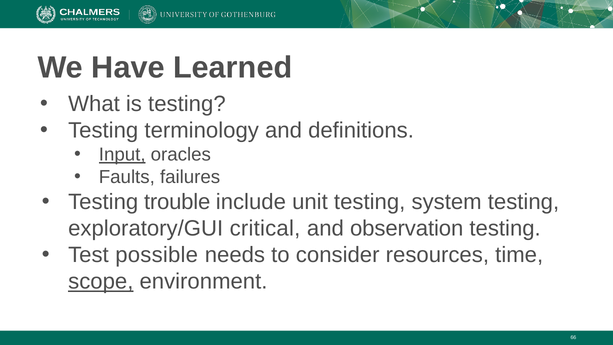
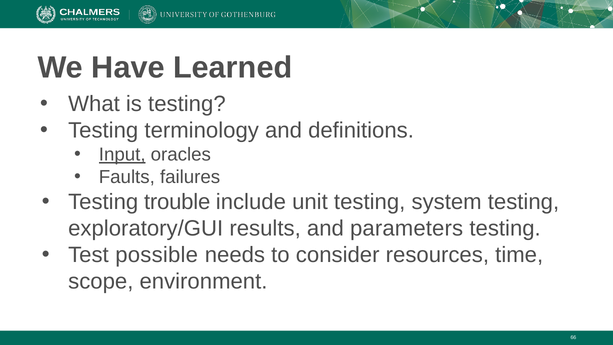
critical: critical -> results
observation: observation -> parameters
scope underline: present -> none
